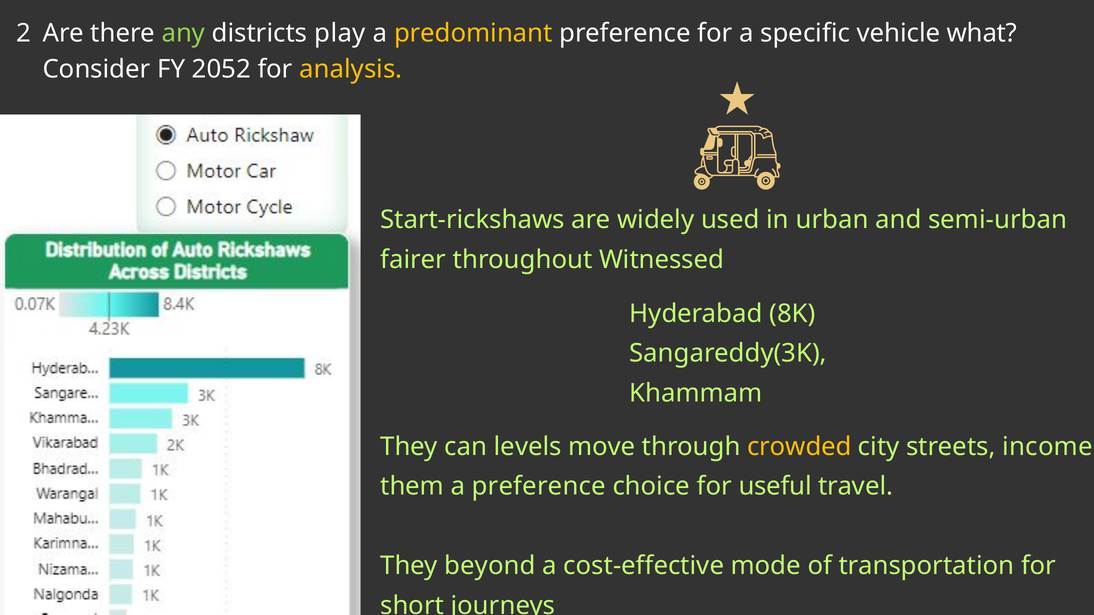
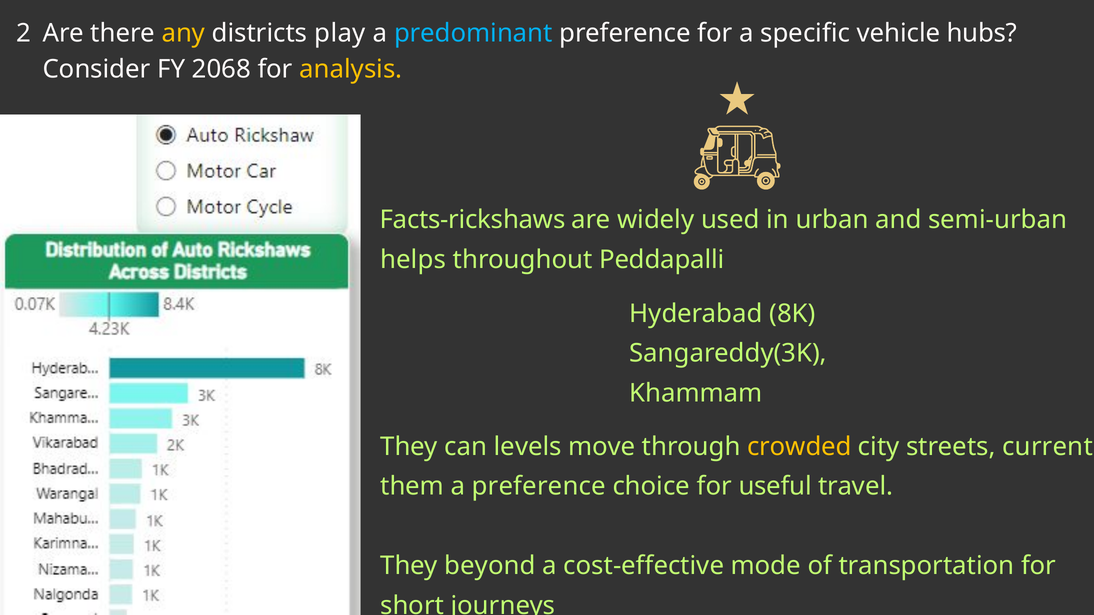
any colour: light green -> yellow
predominant colour: yellow -> light blue
what: what -> hubs
2052: 2052 -> 2068
Start-rickshaws: Start-rickshaws -> Facts-rickshaws
fairer: fairer -> helps
Witnessed: Witnessed -> Peddapalli
income: income -> current
